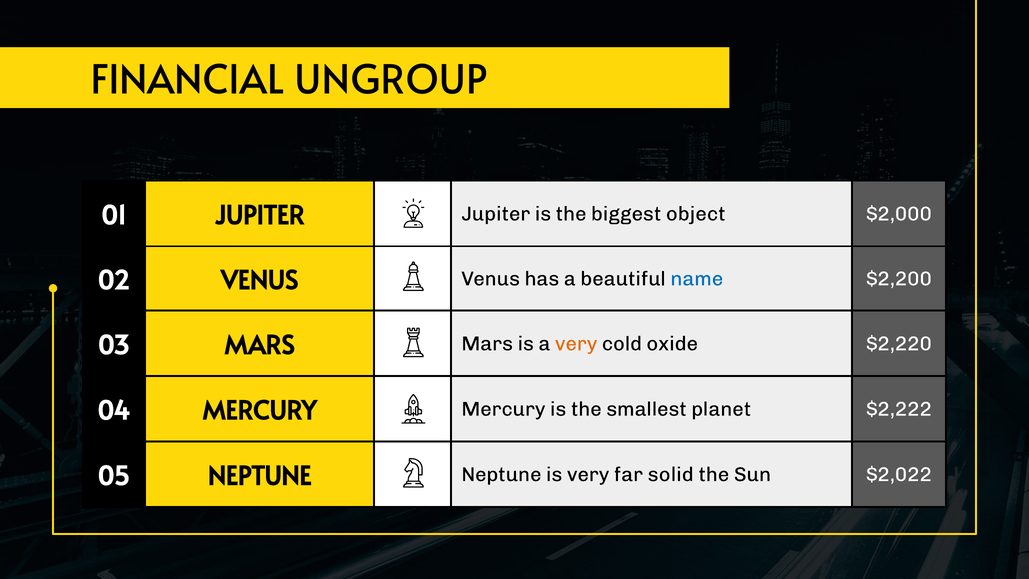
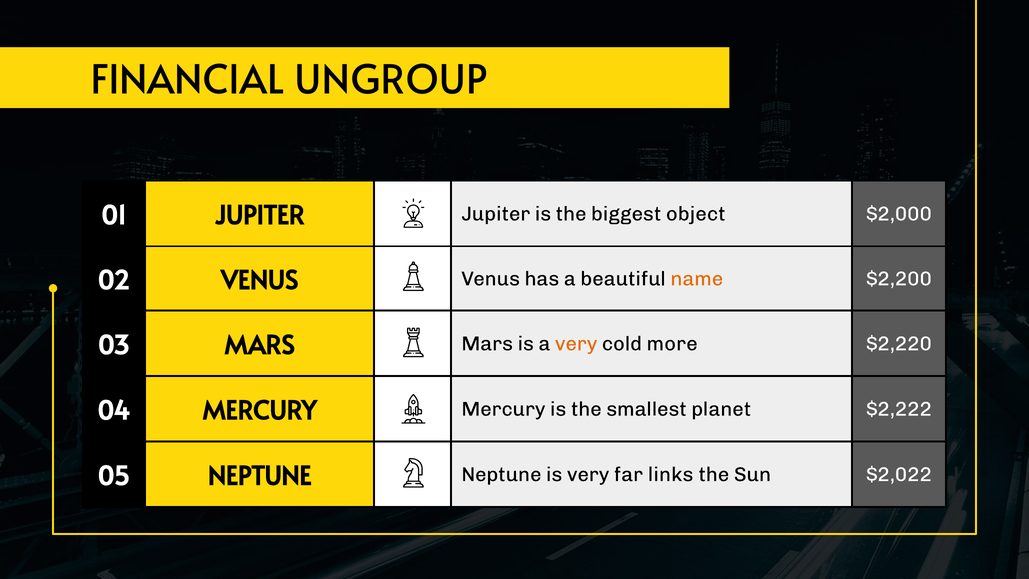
name colour: blue -> orange
oxide: oxide -> more
solid: solid -> links
